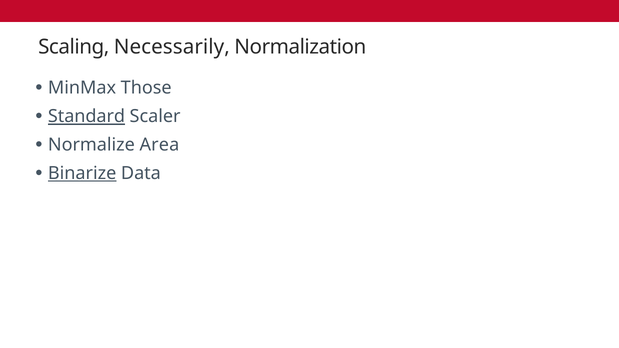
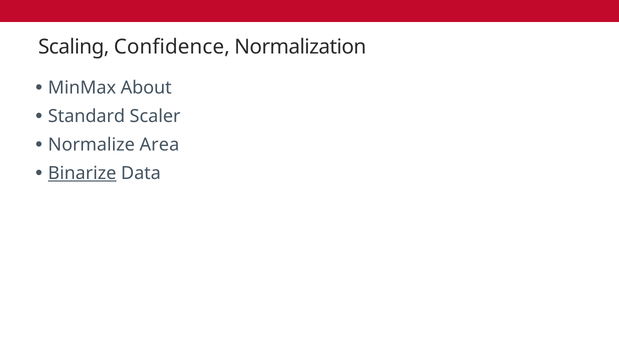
Necessarily: Necessarily -> Confidence
Those: Those -> About
Standard underline: present -> none
